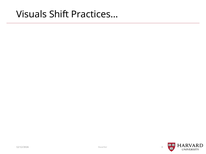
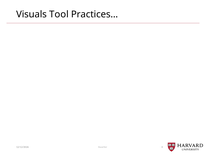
Shift: Shift -> Tool
